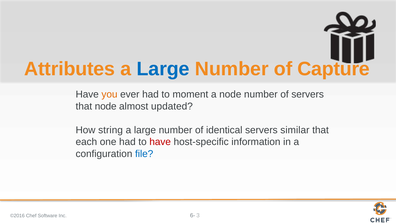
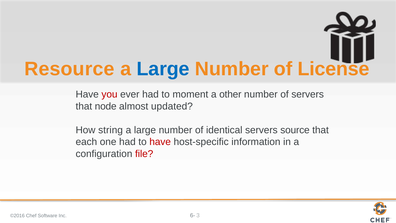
Attributes: Attributes -> Resource
Capture: Capture -> License
you colour: orange -> red
a node: node -> other
similar: similar -> source
file colour: blue -> red
